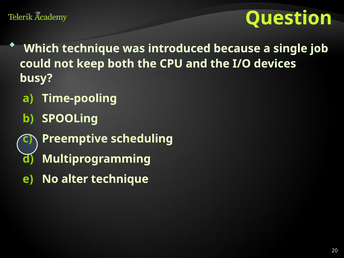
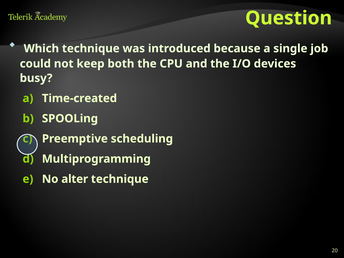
Time-pooling: Time-pooling -> Time-created
